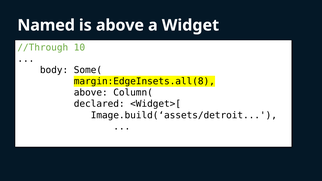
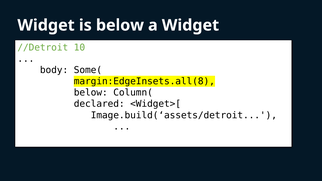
Named at (46, 25): Named -> Widget
is above: above -> below
//Through: //Through -> //Detroit
above at (91, 93): above -> below
